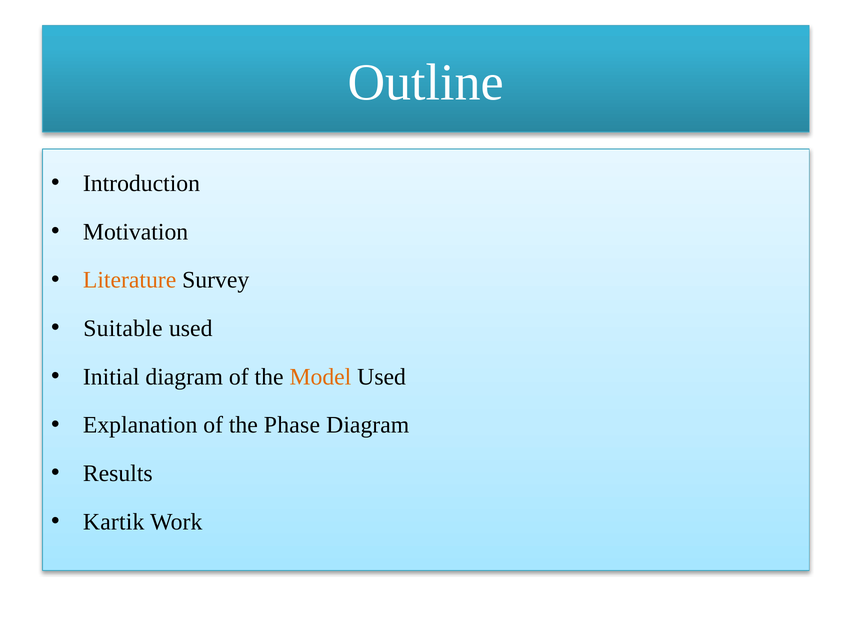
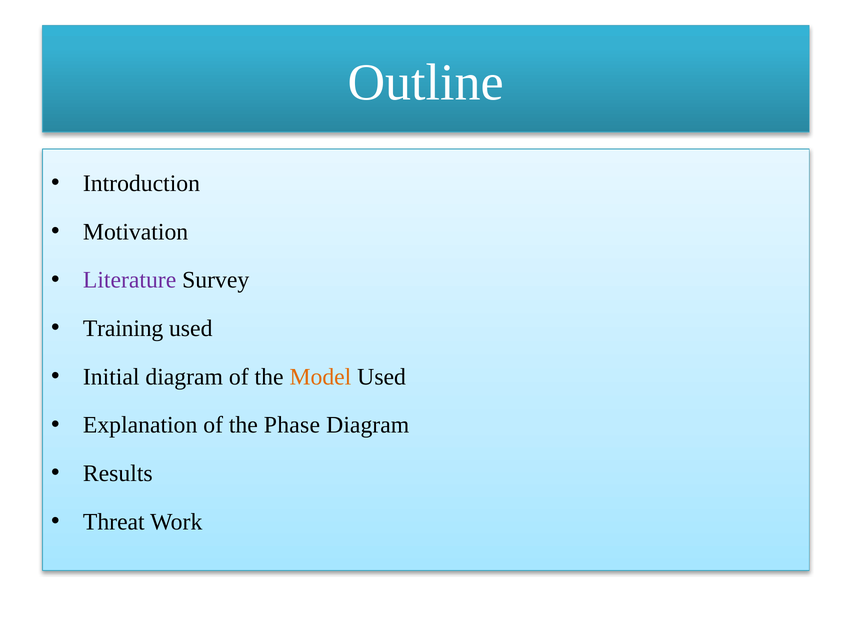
Literature colour: orange -> purple
Suitable: Suitable -> Training
Kartik: Kartik -> Threat
